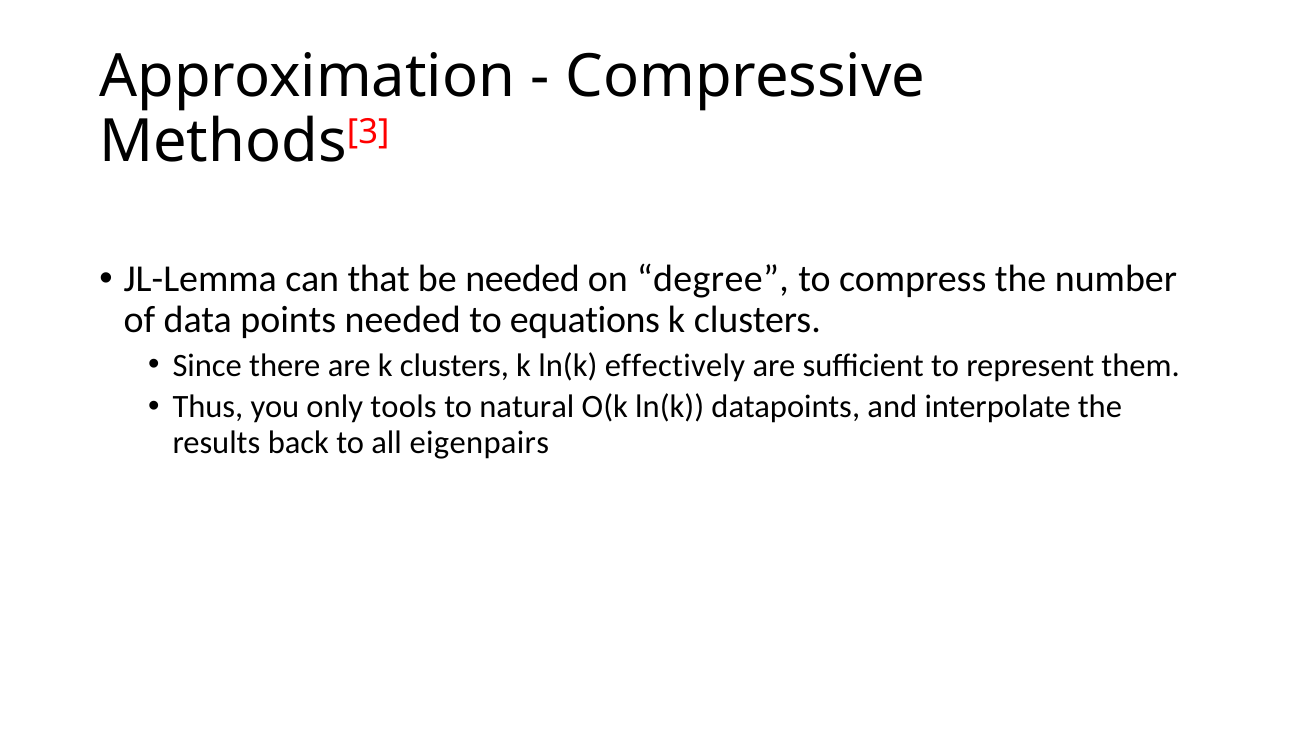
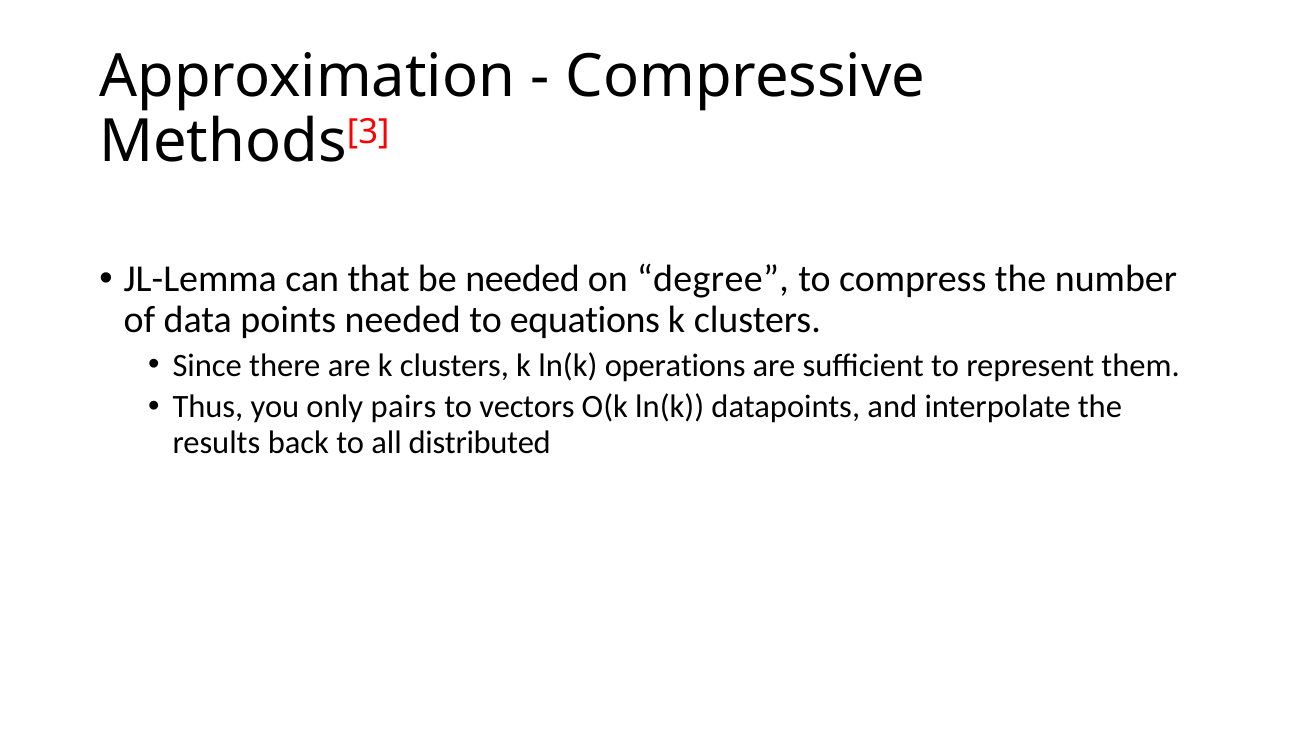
effectively: effectively -> operations
tools: tools -> pairs
natural: natural -> vectors
eigenpairs: eigenpairs -> distributed
